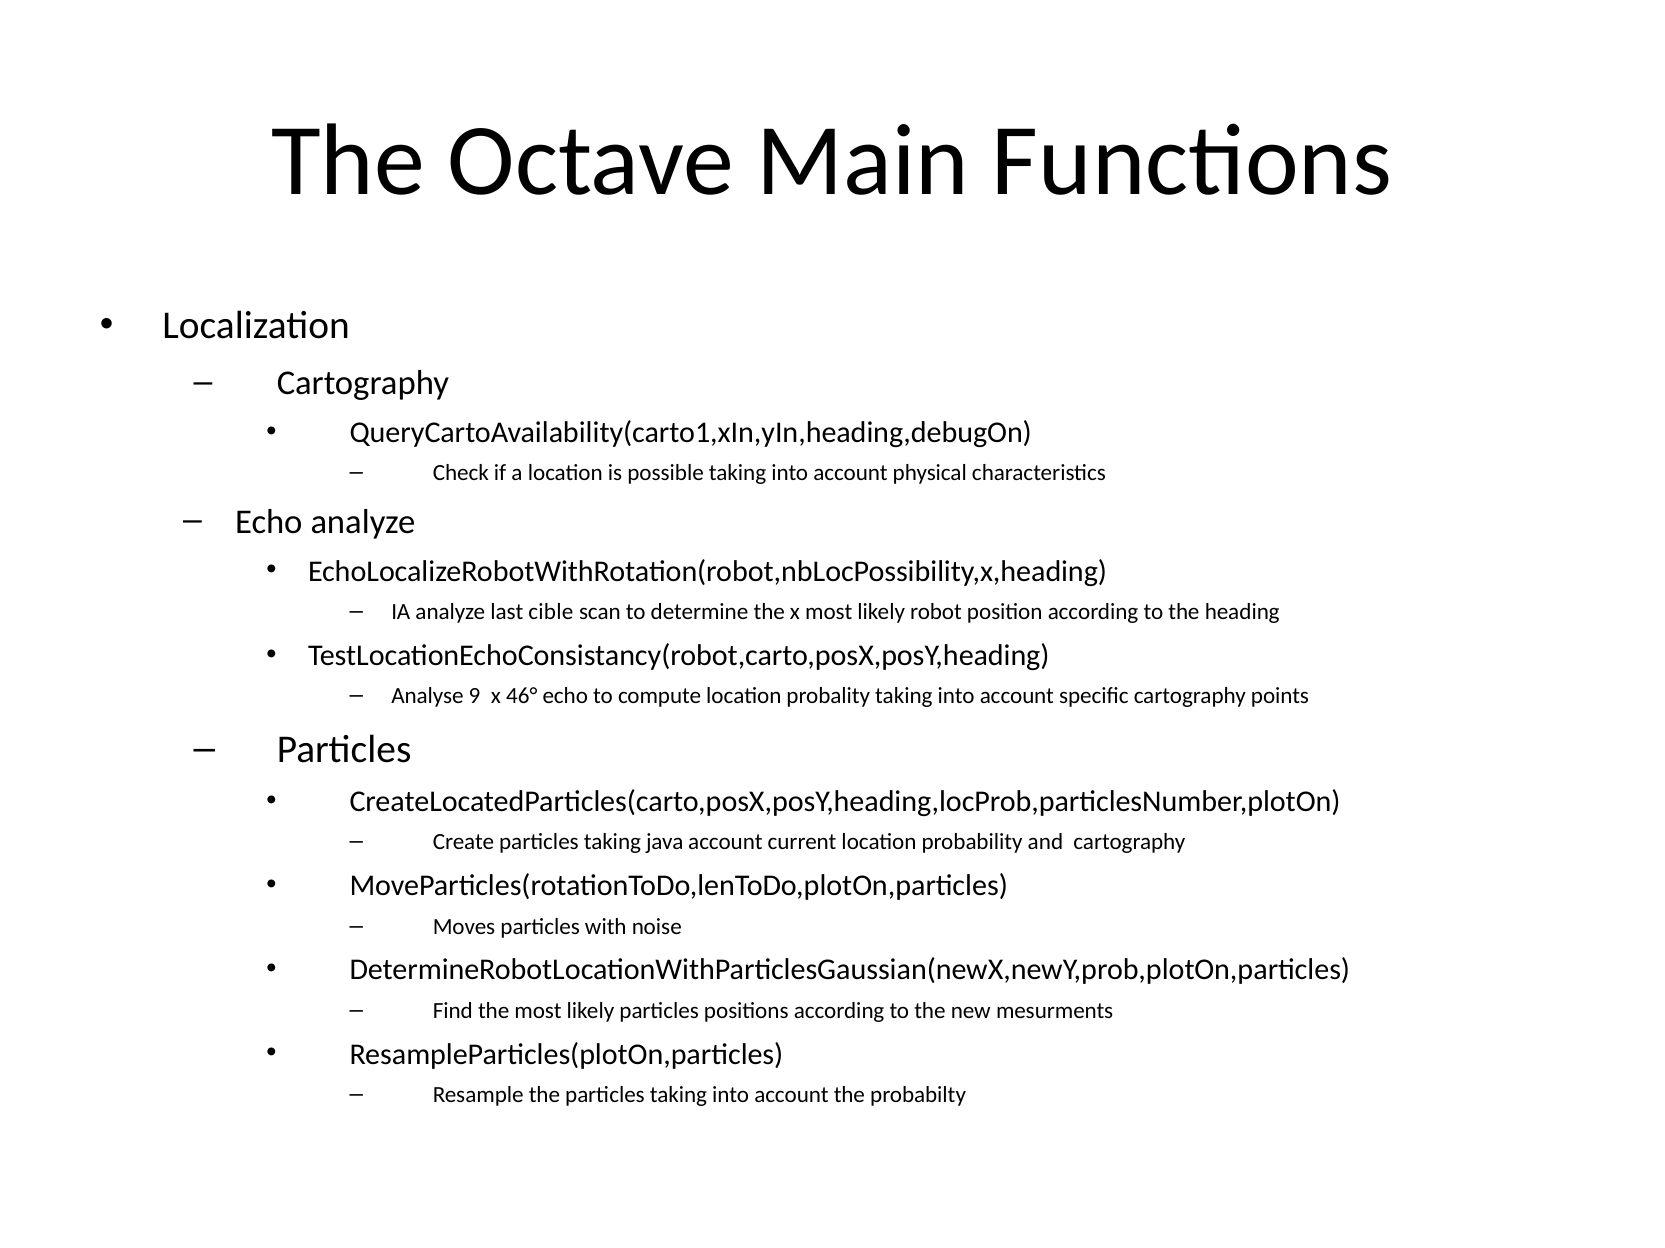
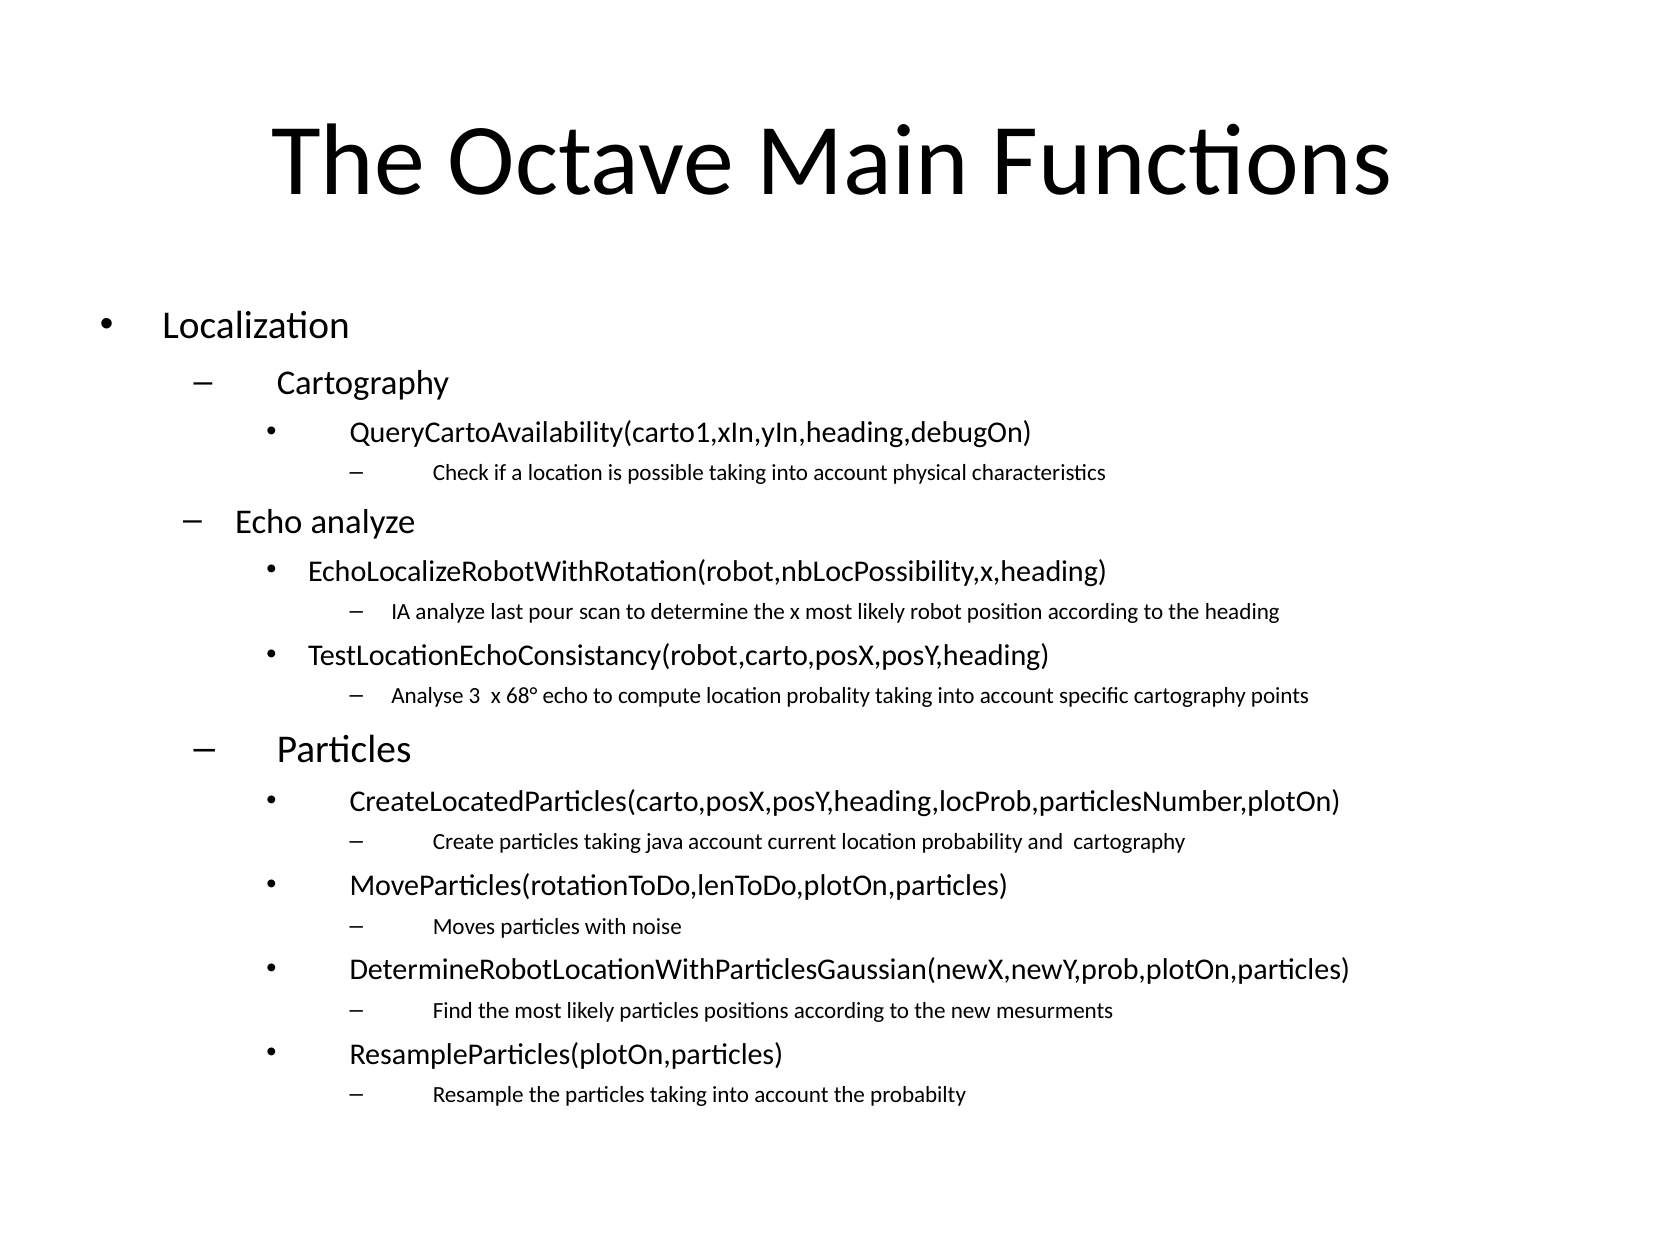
cible: cible -> pour
9: 9 -> 3
46°: 46° -> 68°
